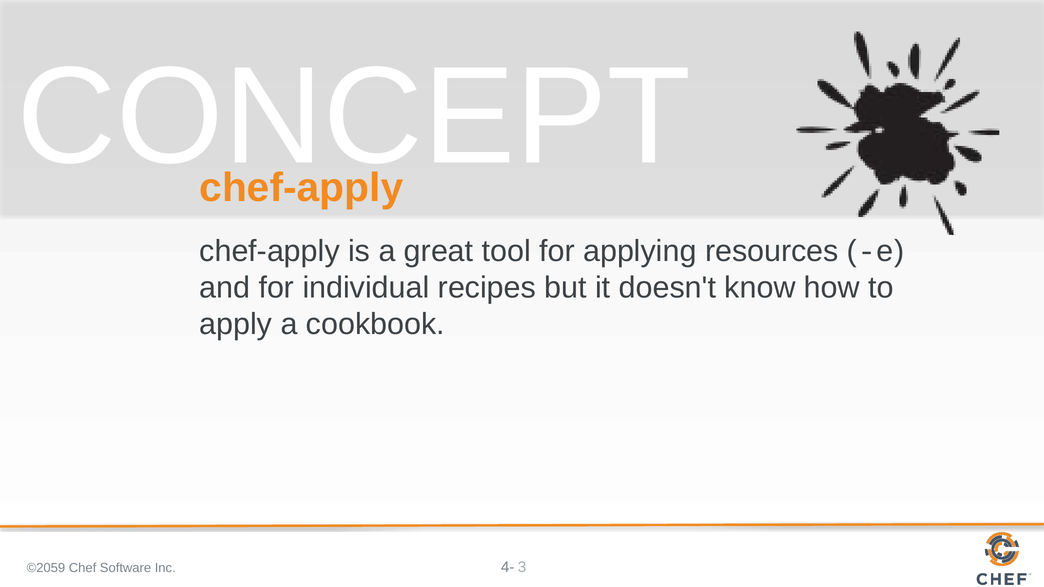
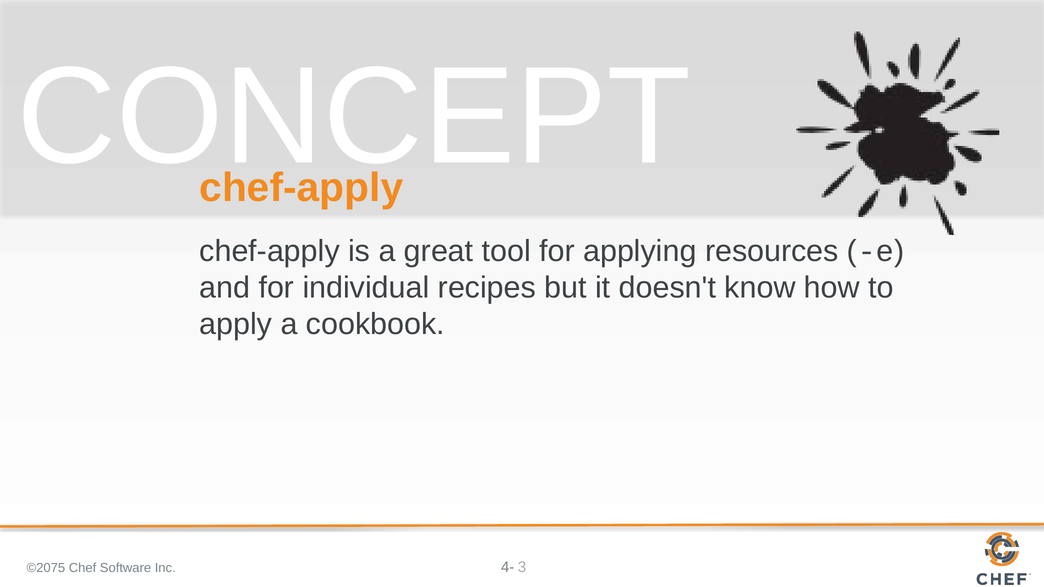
©2059: ©2059 -> ©2075
